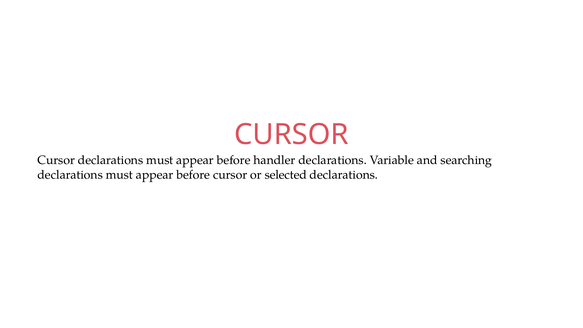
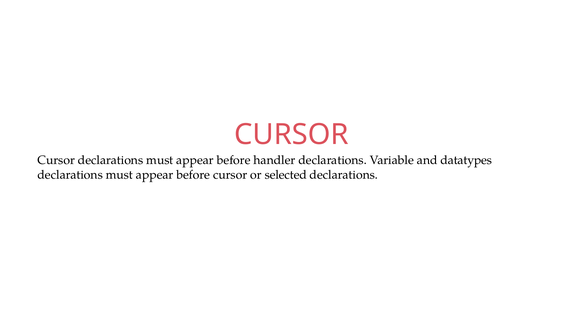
searching: searching -> datatypes
